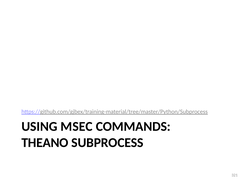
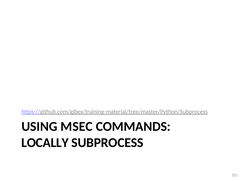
THEANO: THEANO -> LOCALLY
